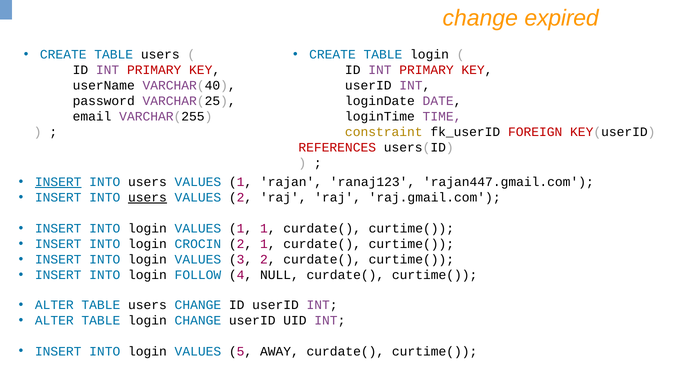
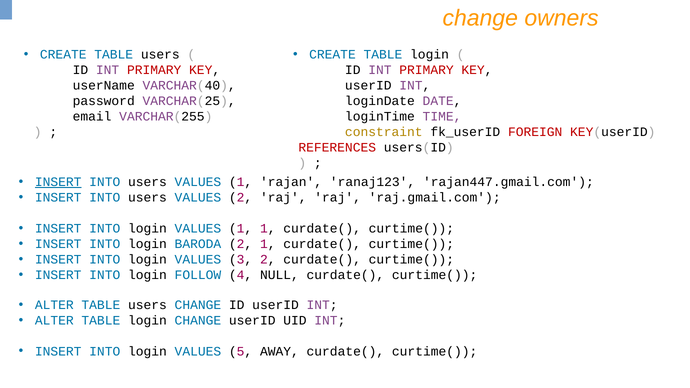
expired: expired -> owners
users at (147, 198) underline: present -> none
CROCIN: CROCIN -> BARODA
